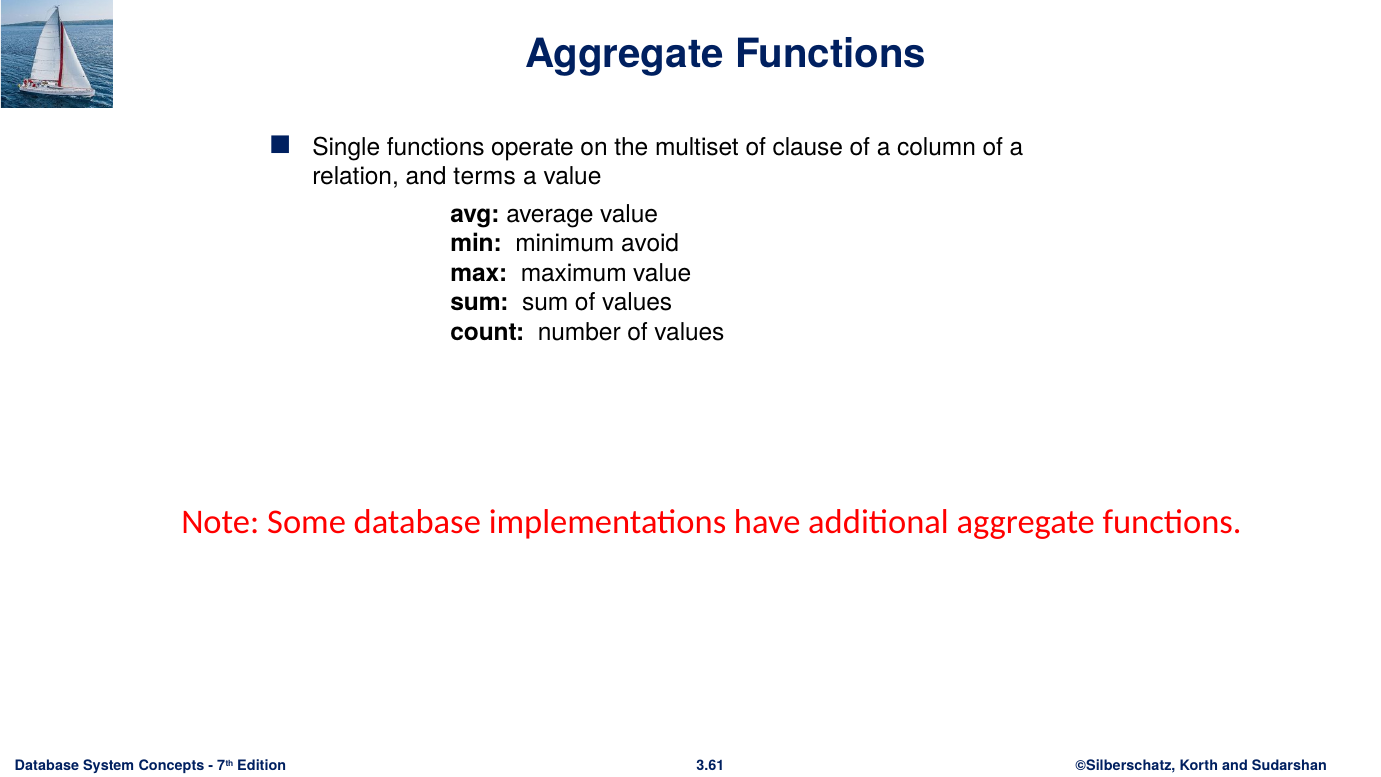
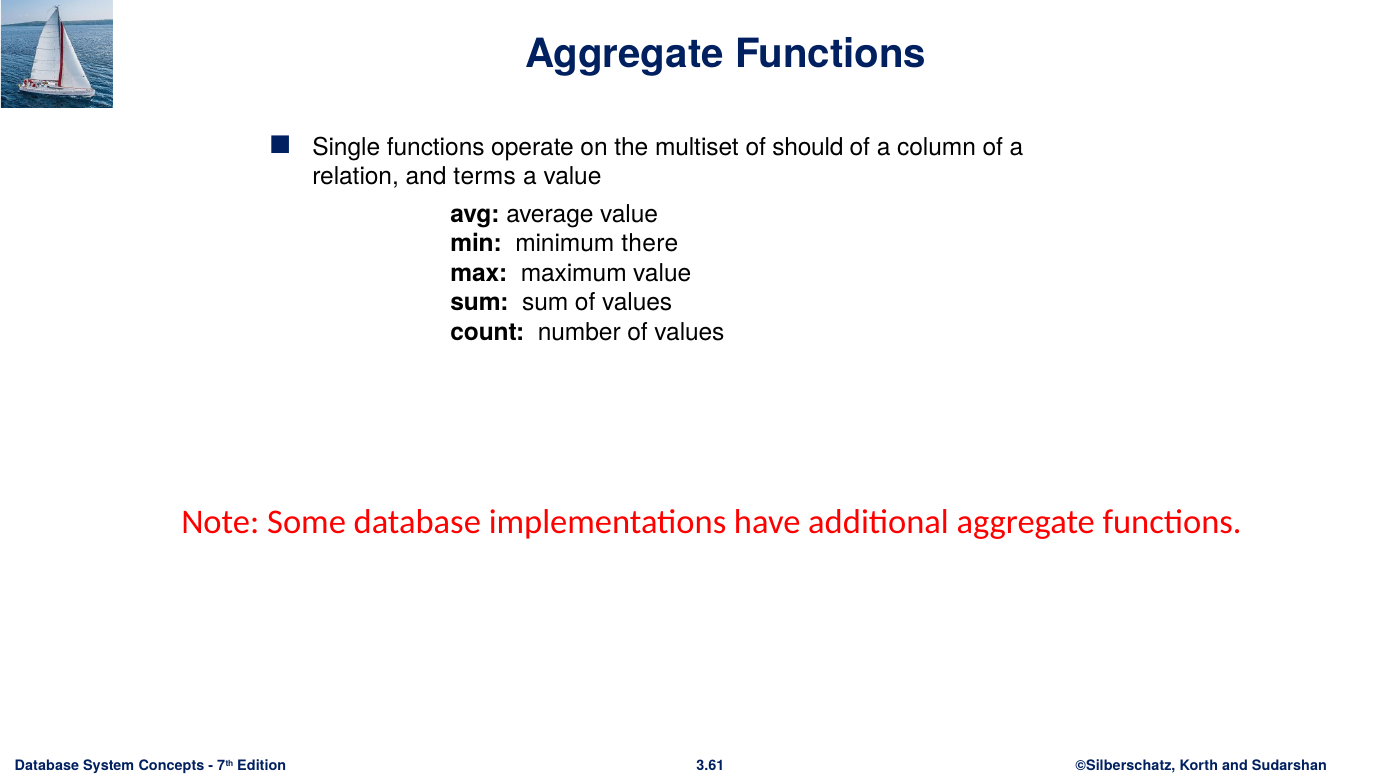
clause: clause -> should
avoid: avoid -> there
